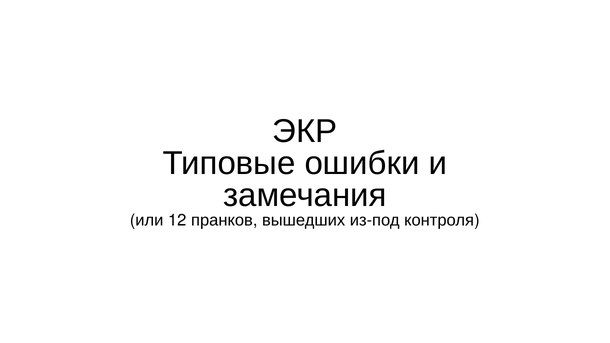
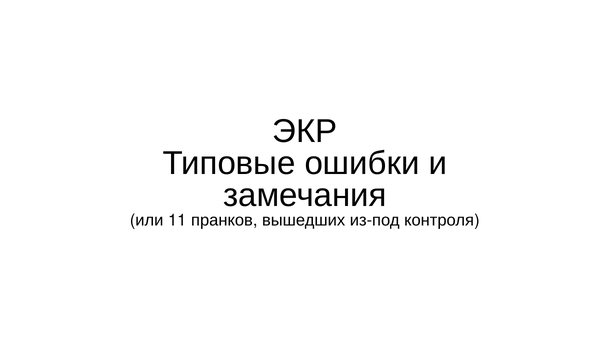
12: 12 -> 11
